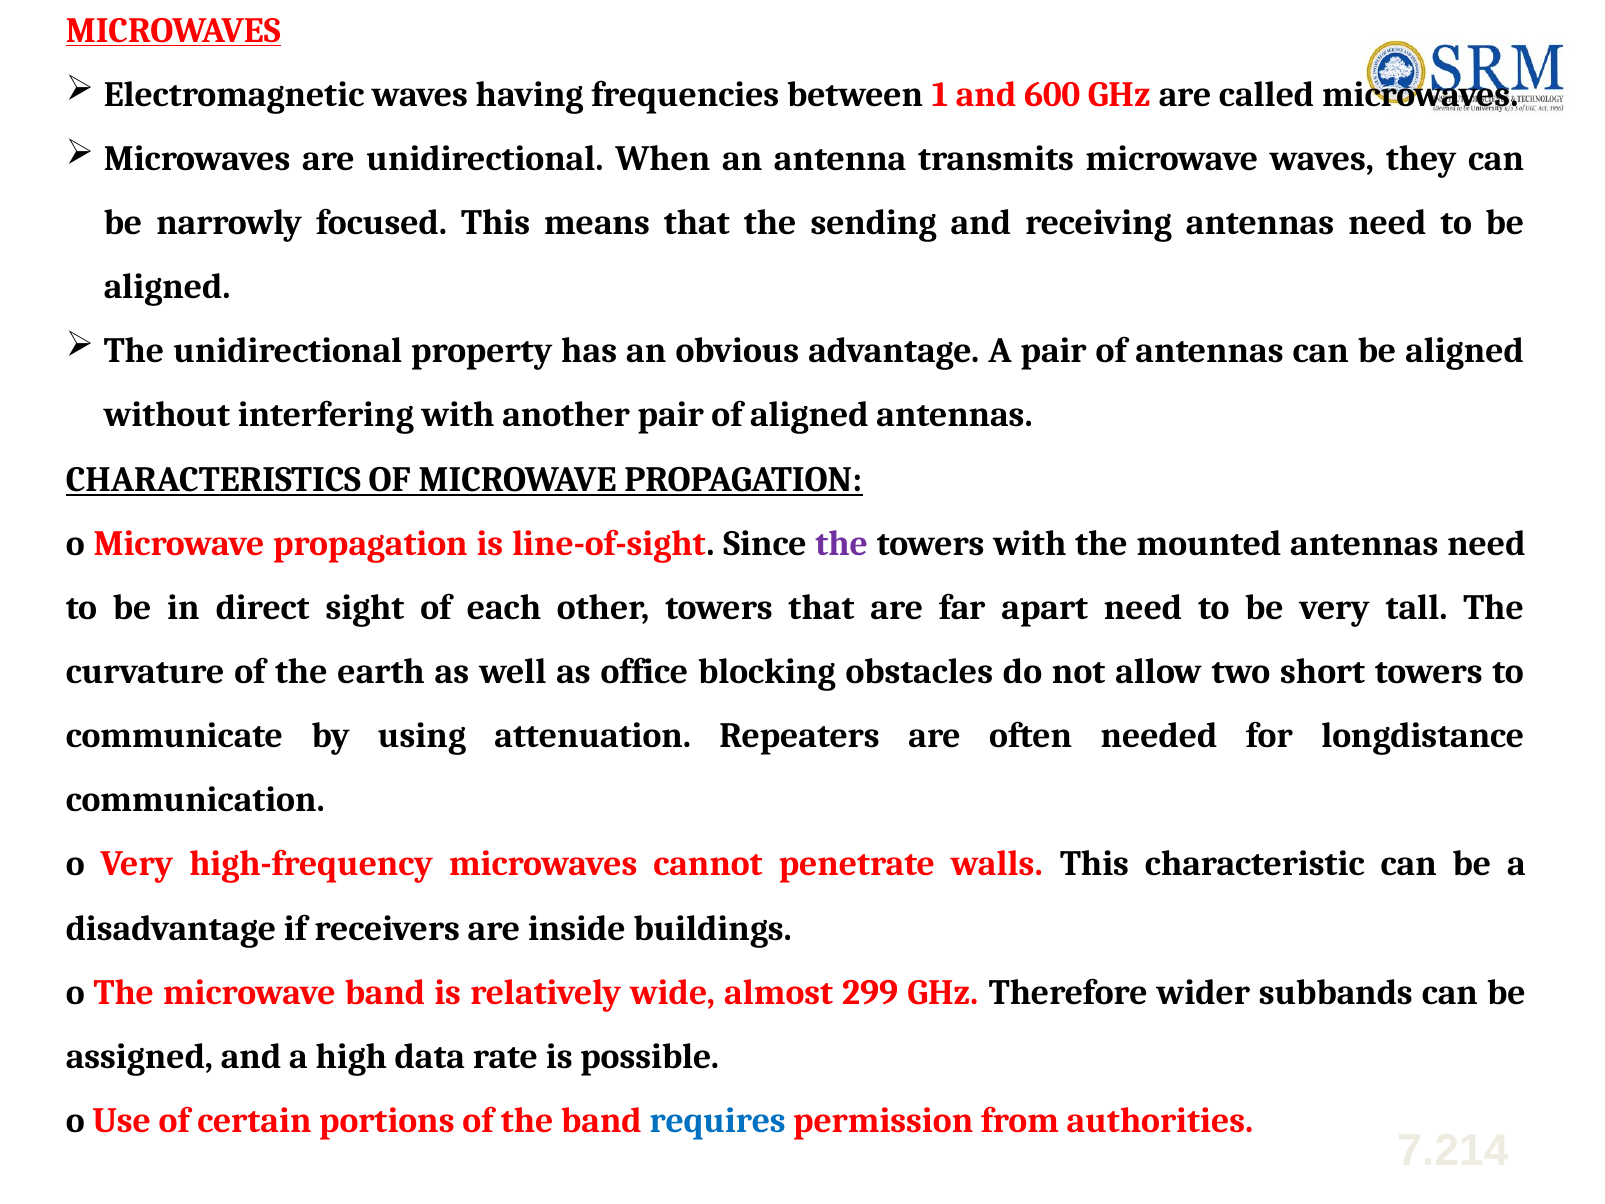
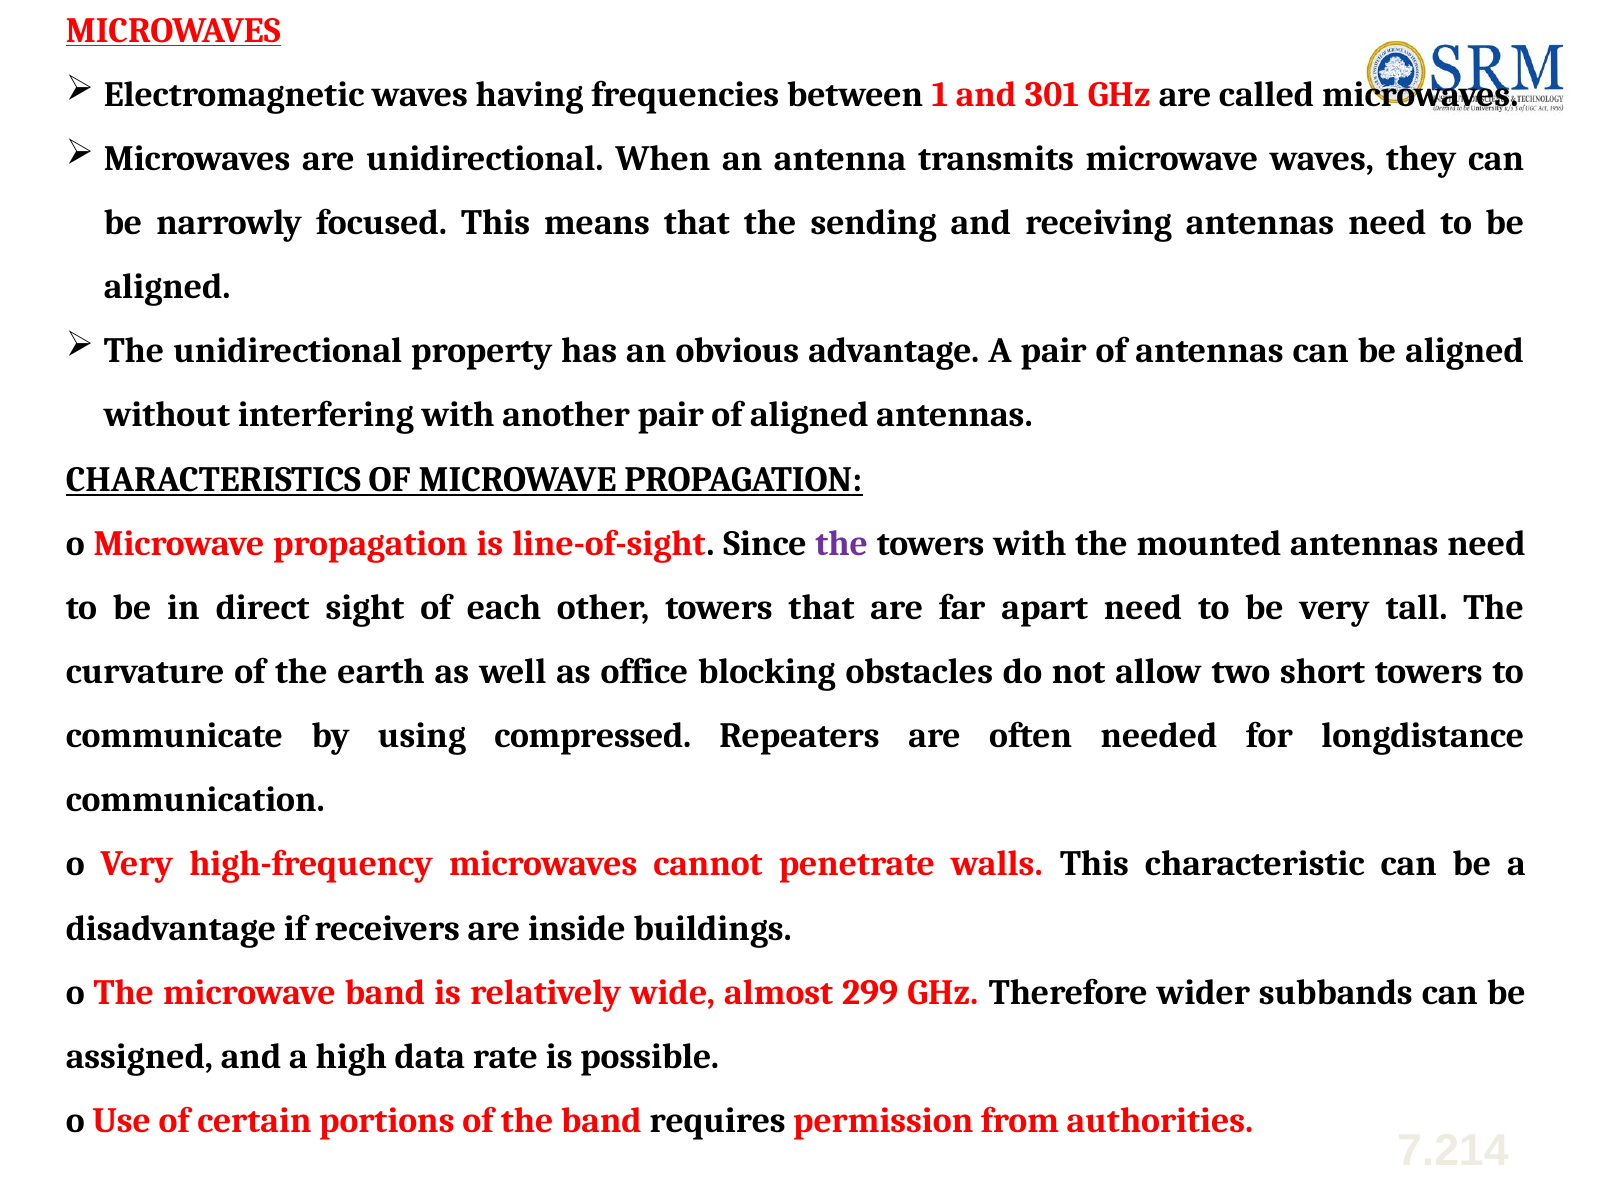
600: 600 -> 301
attenuation: attenuation -> compressed
requires colour: blue -> black
